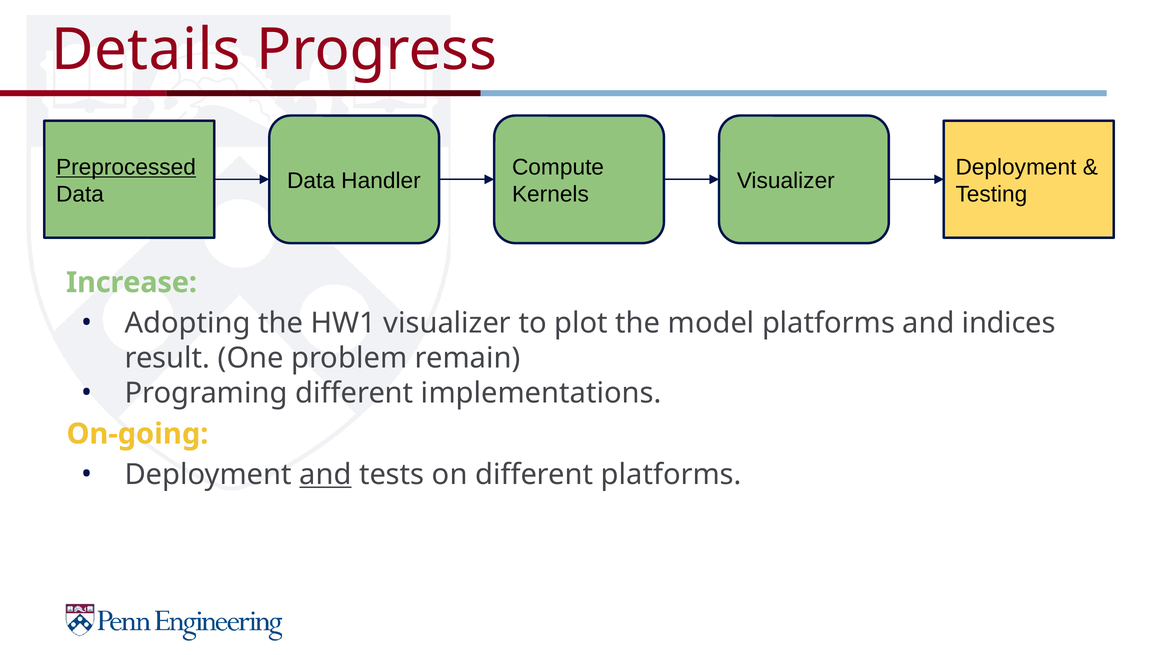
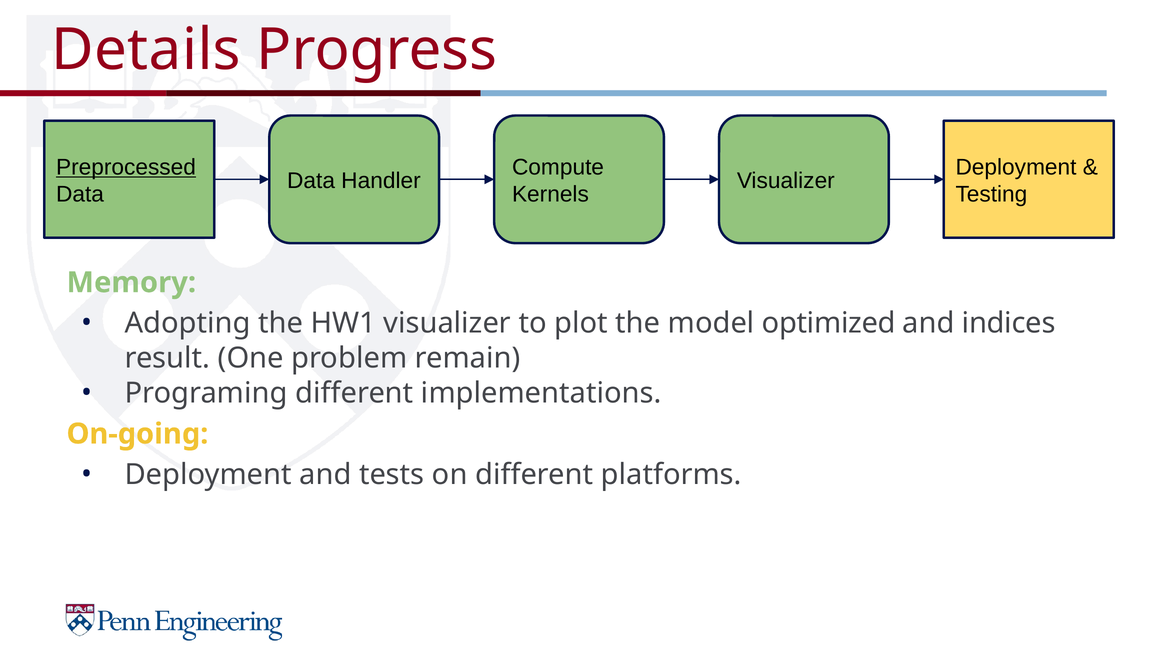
Increase: Increase -> Memory
model platforms: platforms -> optimized
and at (325, 475) underline: present -> none
